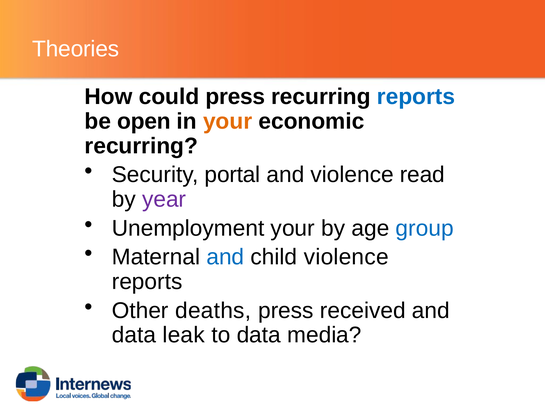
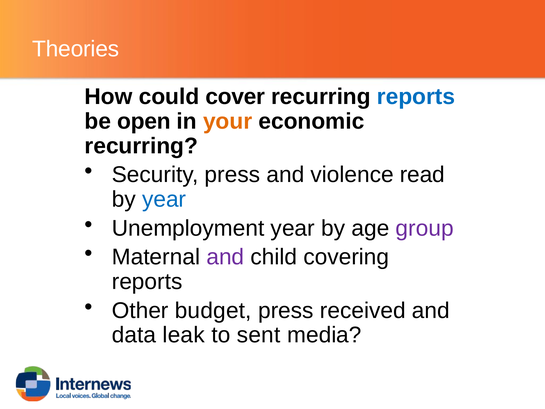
could press: press -> cover
Security portal: portal -> press
year at (164, 199) colour: purple -> blue
Unemployment your: your -> year
group colour: blue -> purple
and at (225, 257) colour: blue -> purple
child violence: violence -> covering
deaths: deaths -> budget
to data: data -> sent
